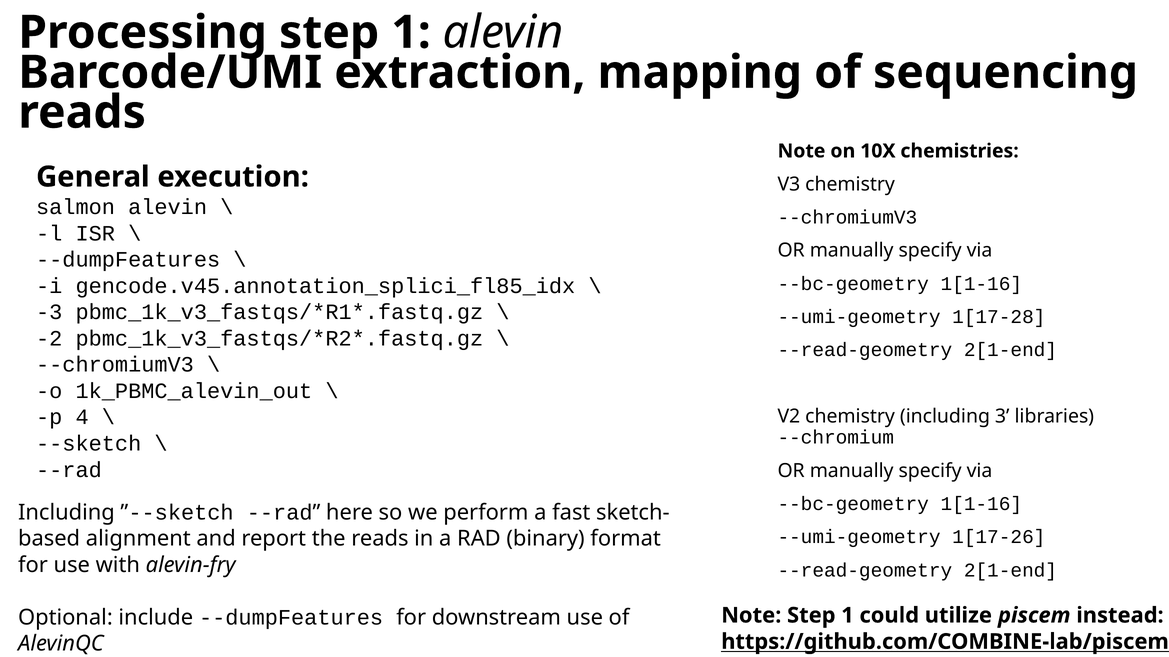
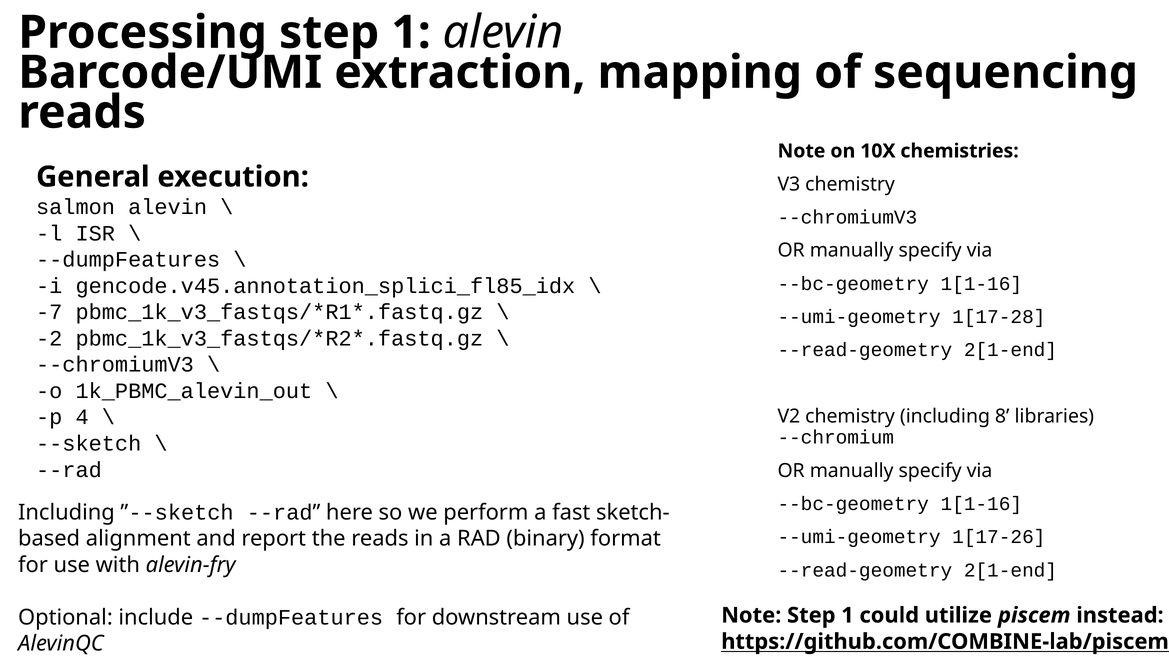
-3: -3 -> -7
3: 3 -> 8
